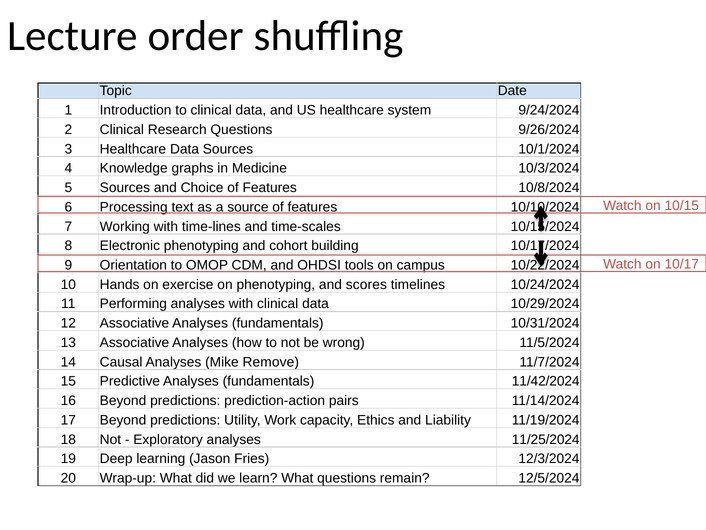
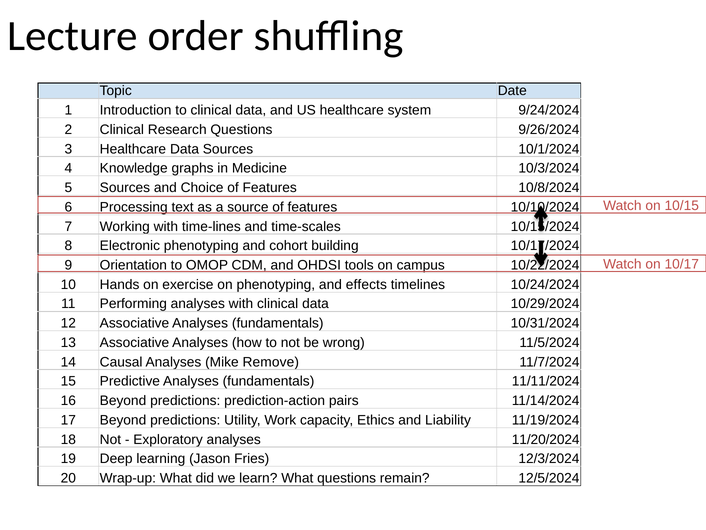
scores: scores -> effects
11/42/2024: 11/42/2024 -> 11/11/2024
11/25/2024: 11/25/2024 -> 11/20/2024
